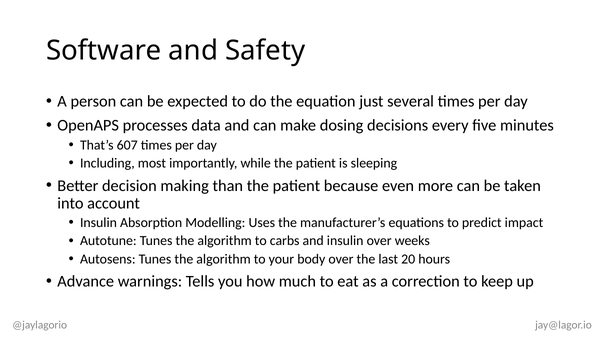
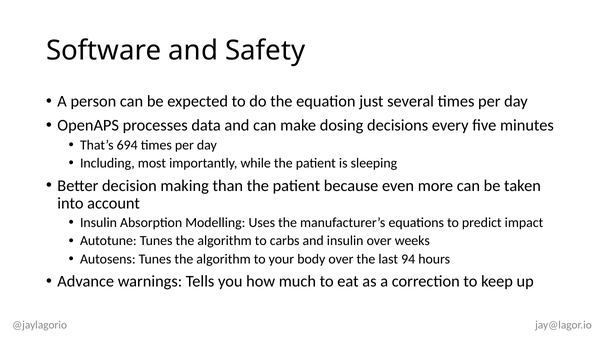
607: 607 -> 694
20: 20 -> 94
